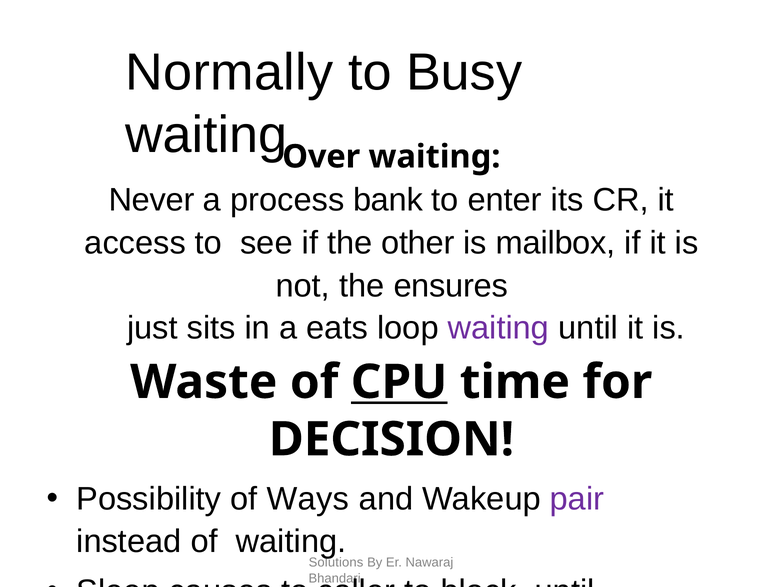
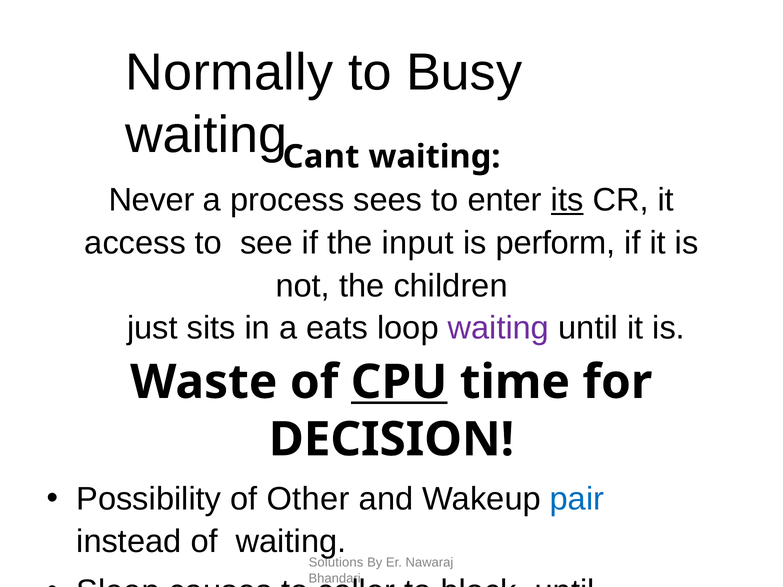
Over: Over -> Cant
bank: bank -> sees
its underline: none -> present
other: other -> input
mailbox: mailbox -> perform
ensures: ensures -> children
Ways: Ways -> Other
pair colour: purple -> blue
